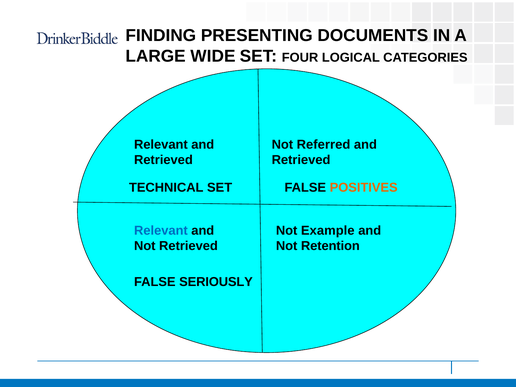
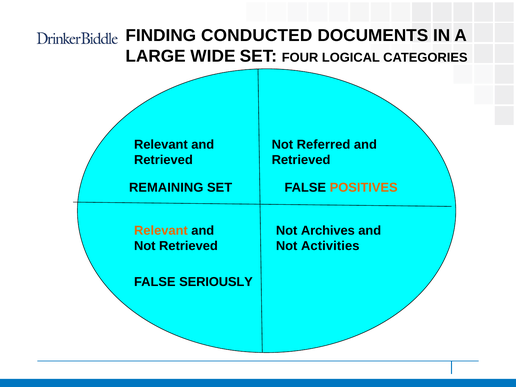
PRESENTING: PRESENTING -> CONDUCTED
TECHNICAL: TECHNICAL -> REMAINING
Relevant at (161, 230) colour: blue -> orange
Example: Example -> Archives
Retention: Retention -> Activities
